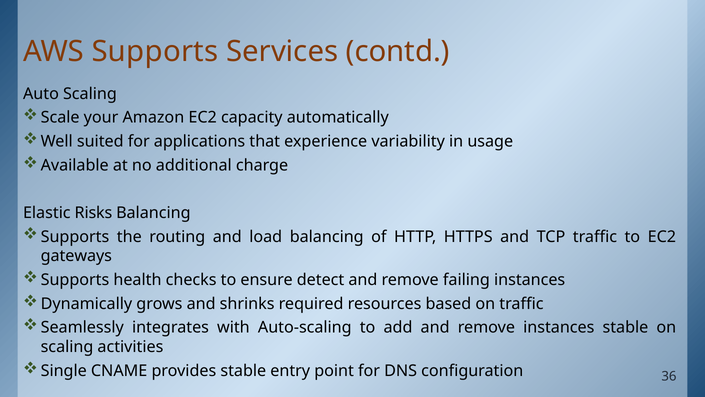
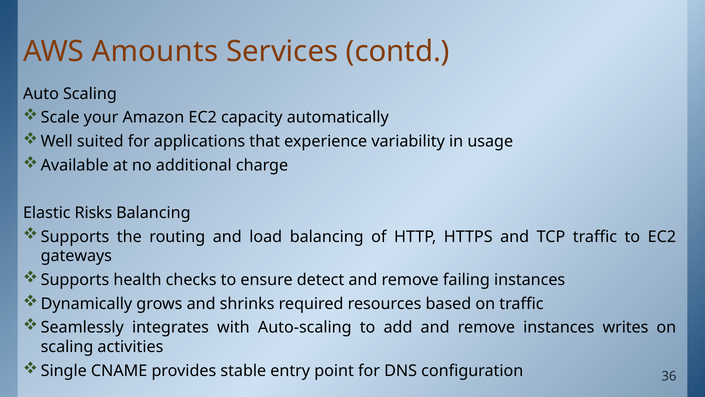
AWS Supports: Supports -> Amounts
instances stable: stable -> writes
